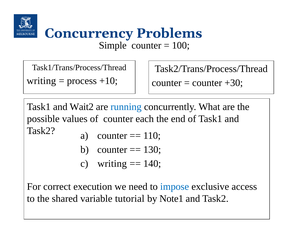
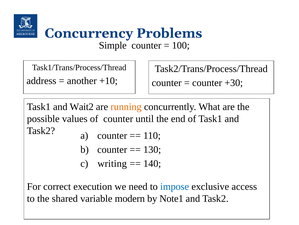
writing at (41, 80): writing -> address
process: process -> another
running colour: blue -> orange
each: each -> until
tutorial: tutorial -> modern
